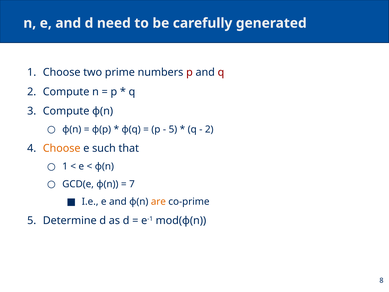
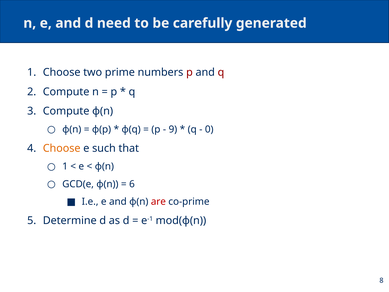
5 at (173, 129): 5 -> 9
2 at (209, 129): 2 -> 0
7: 7 -> 6
are colour: orange -> red
